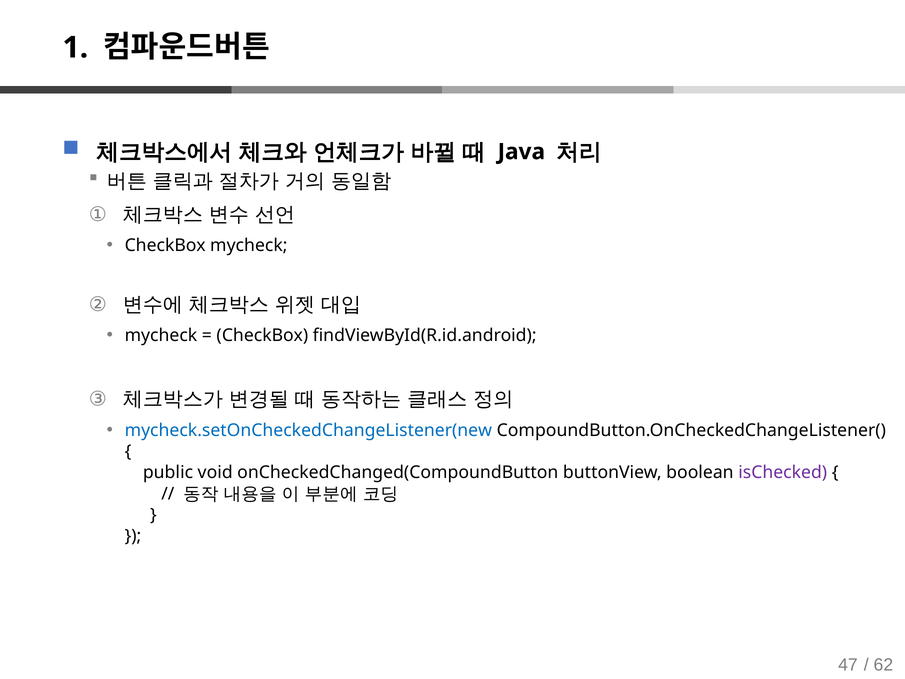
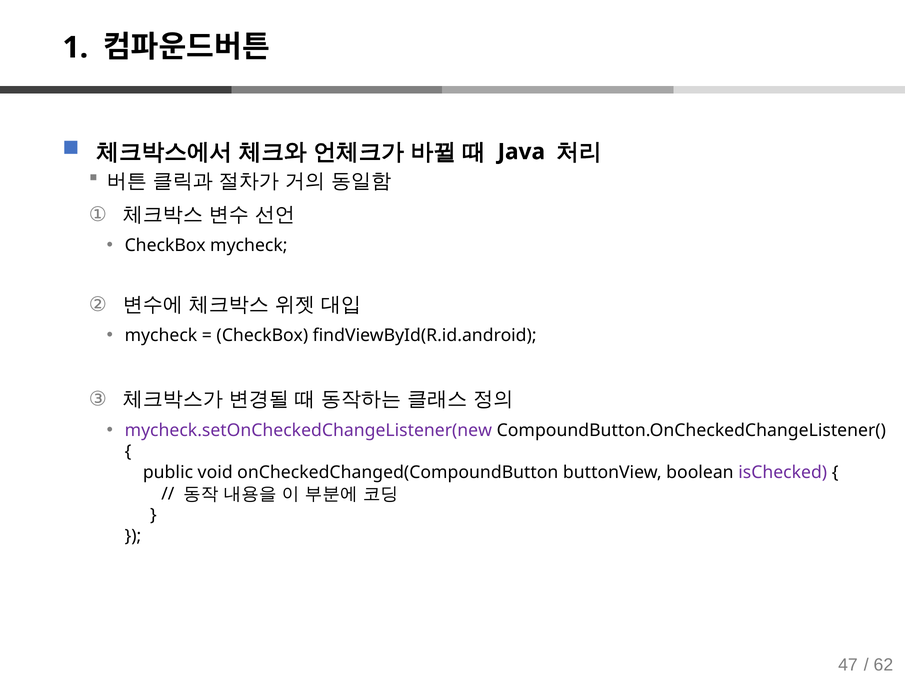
mycheck.setOnCheckedChangeListener(new colour: blue -> purple
